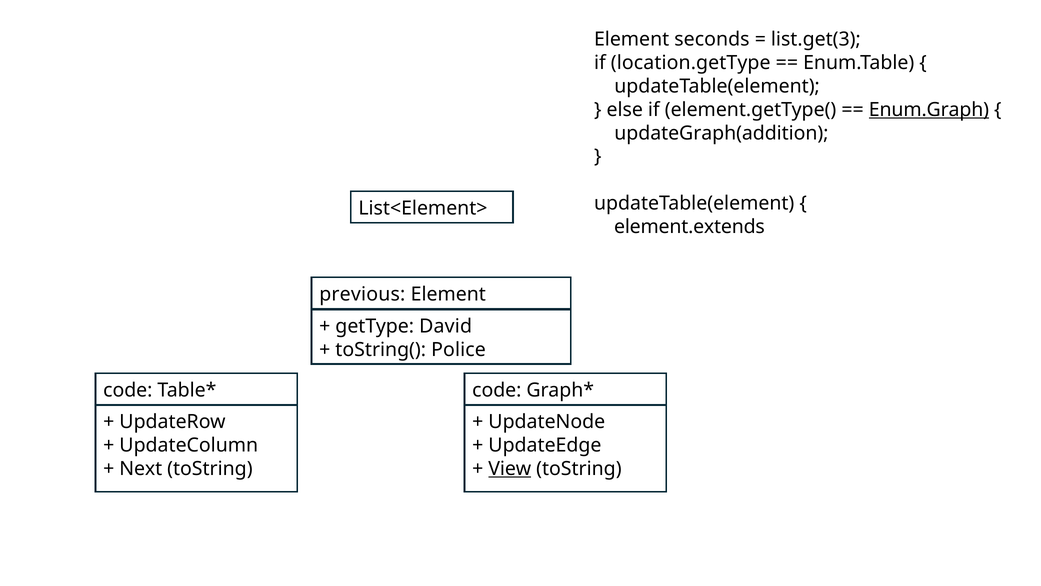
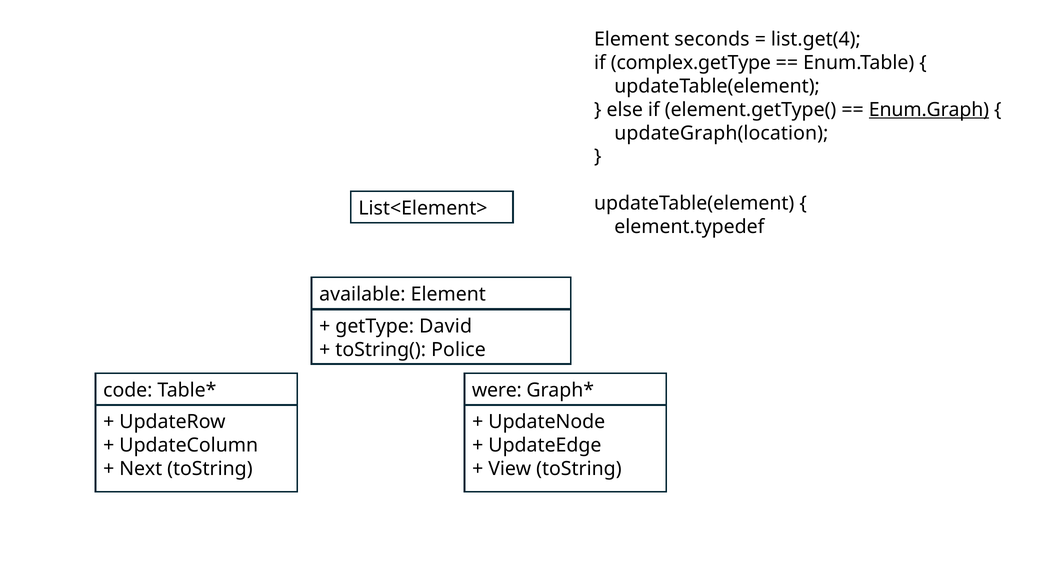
list.get(3: list.get(3 -> list.get(4
location.getType: location.getType -> complex.getType
updateGraph(addition: updateGraph(addition -> updateGraph(location
element.extends: element.extends -> element.typedef
previous: previous -> available
code at (497, 390): code -> were
View underline: present -> none
